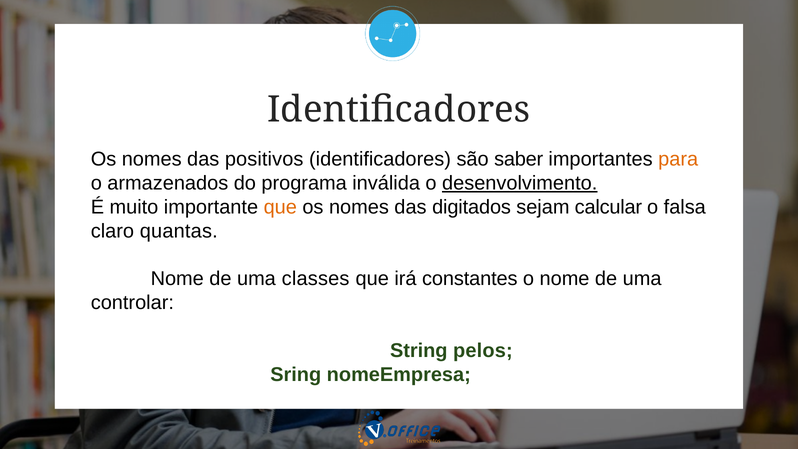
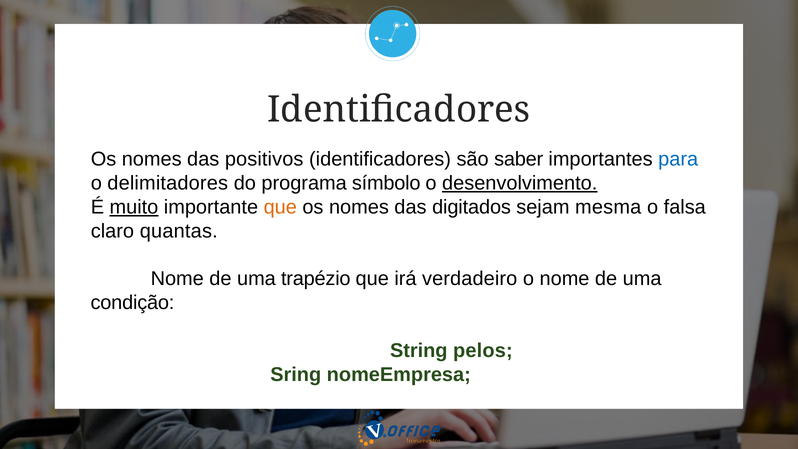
para colour: orange -> blue
armazenados: armazenados -> delimitadores
inválida: inválida -> símbolo
muito underline: none -> present
calcular: calcular -> mesma
classes: classes -> trapézio
constantes: constantes -> verdadeiro
controlar: controlar -> condição
